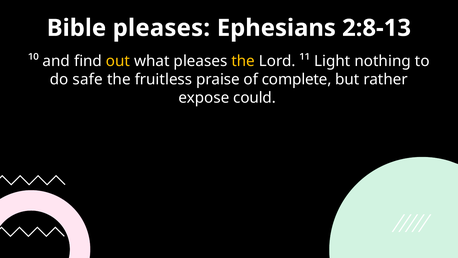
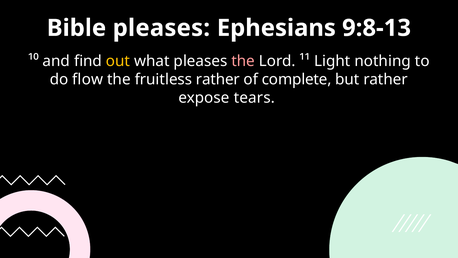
2:8-13: 2:8-13 -> 9:8-13
the at (243, 61) colour: yellow -> pink
safe: safe -> flow
fruitless praise: praise -> rather
could: could -> tears
